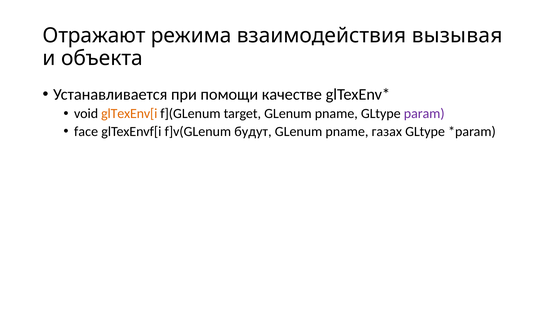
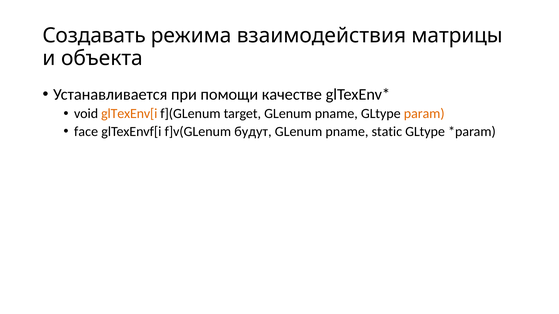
Отражают: Отражают -> Создавать
вызывая: вызывая -> матрицы
param colour: purple -> orange
газах: газах -> static
